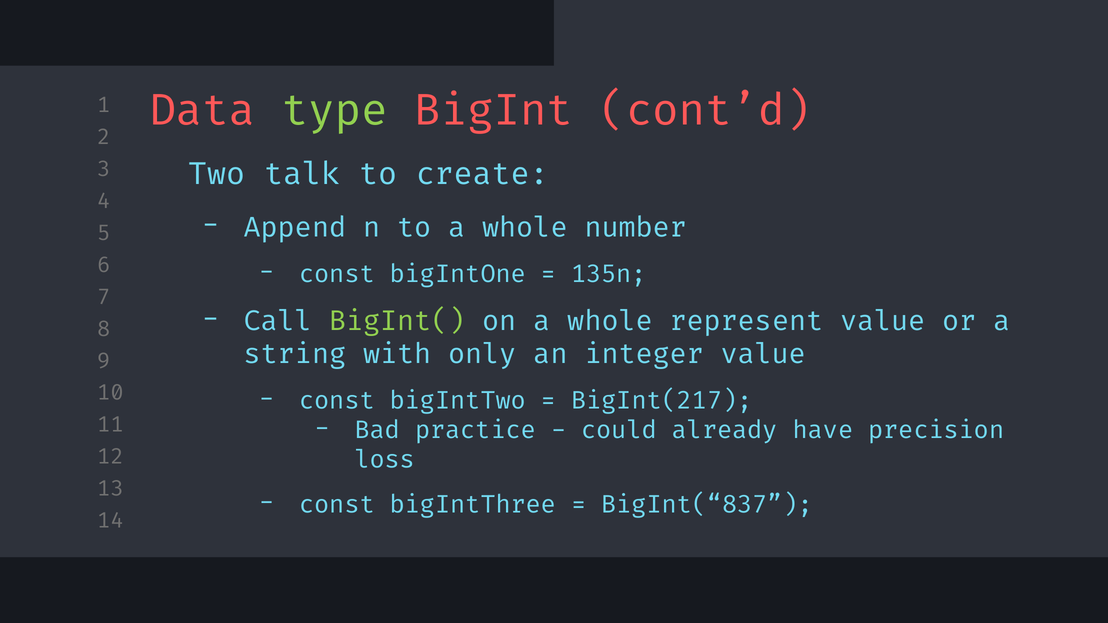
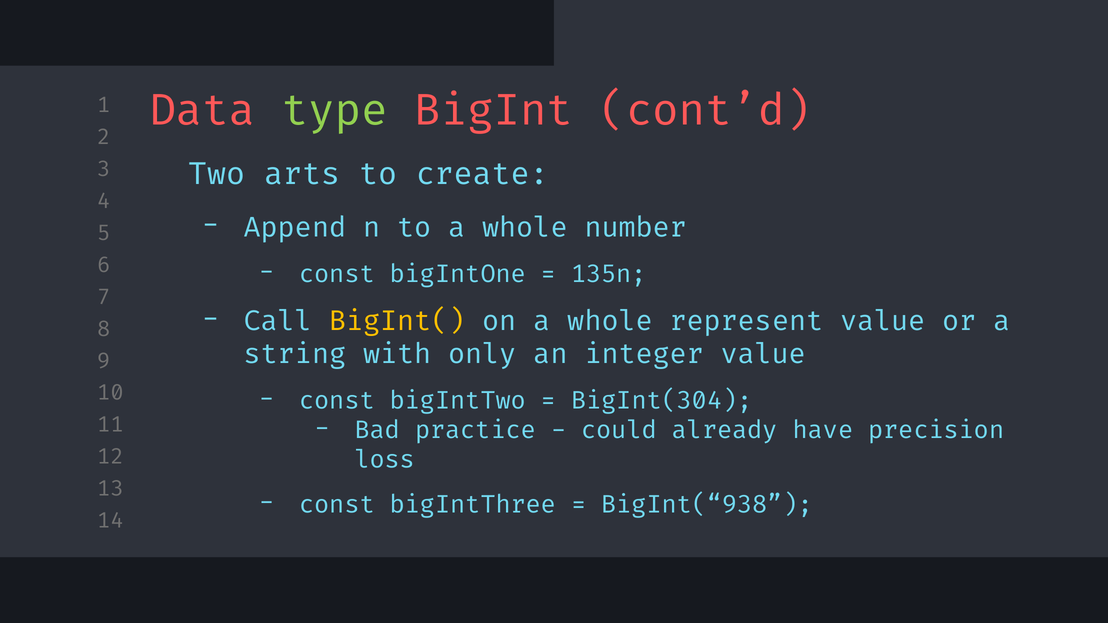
talk: talk -> arts
BigInt( colour: light green -> yellow
BigInt(217: BigInt(217 -> BigInt(304
BigInt(“837: BigInt(“837 -> BigInt(“938
